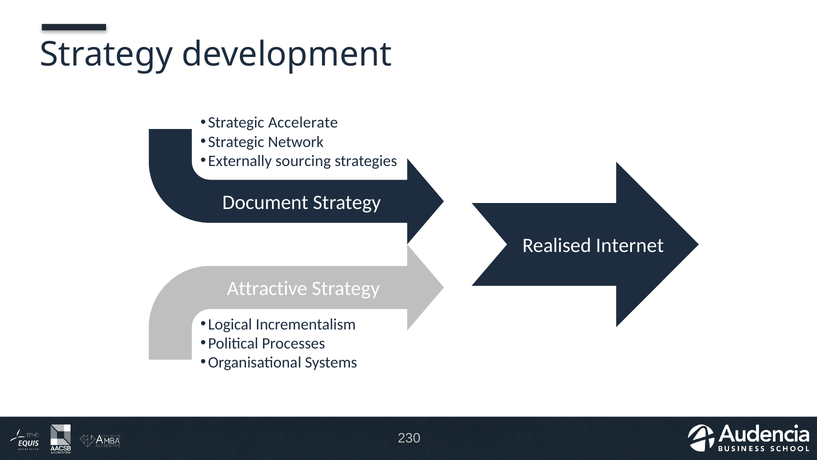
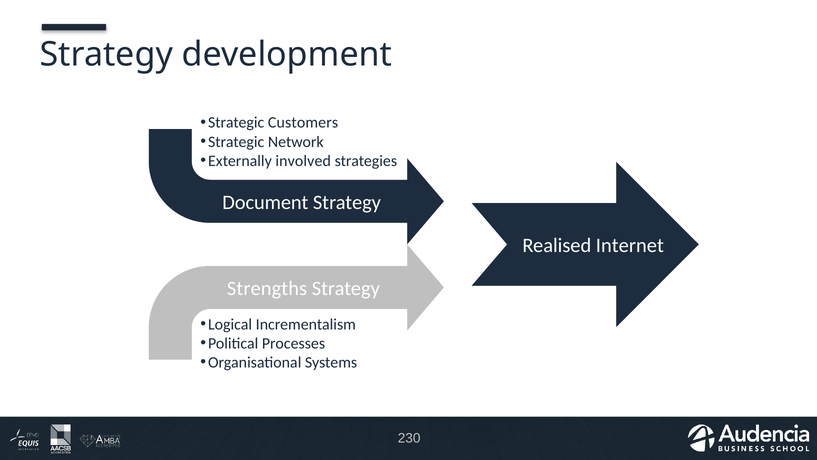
Accelerate: Accelerate -> Customers
sourcing: sourcing -> involved
Attractive: Attractive -> Strengths
